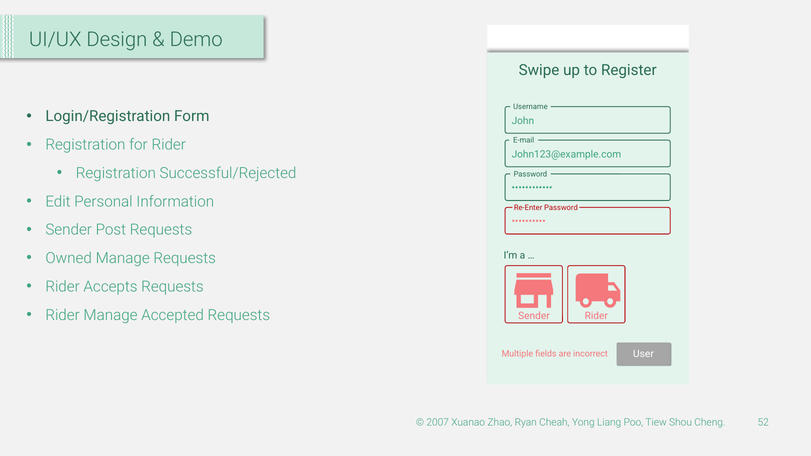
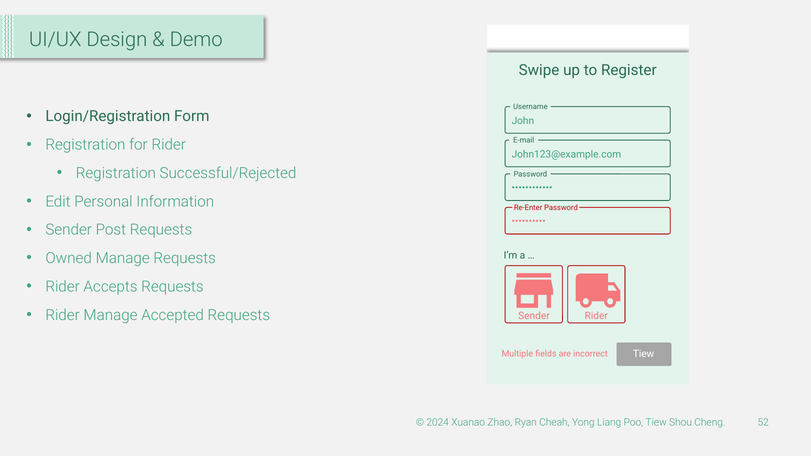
User at (643, 354): User -> Tiew
2007: 2007 -> 2024
